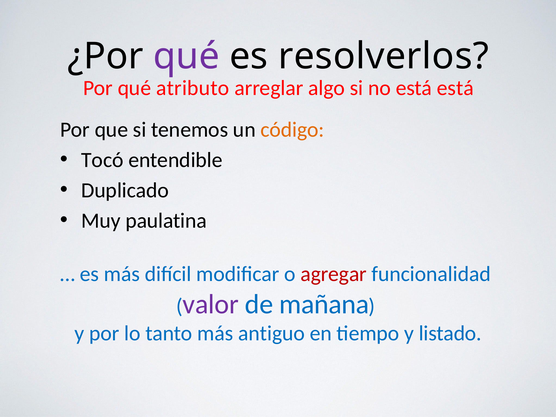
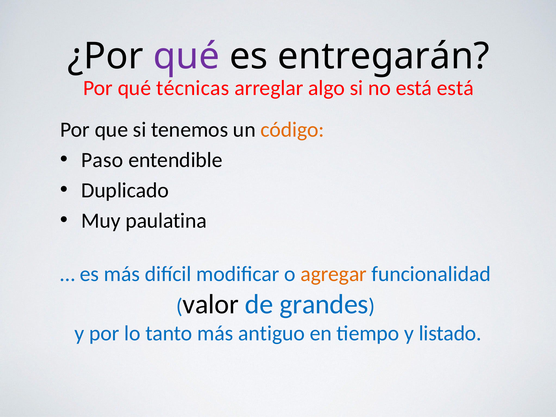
resolverlos: resolverlos -> entregarán
atributo: atributo -> técnicas
Tocó: Tocó -> Paso
agregar colour: red -> orange
valor colour: purple -> black
mañana: mañana -> grandes
